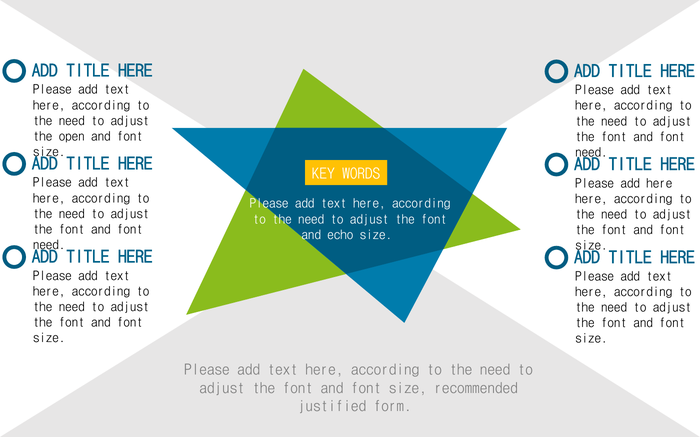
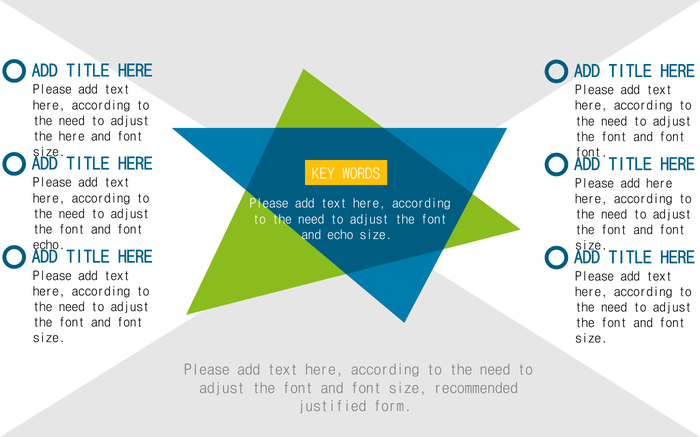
the open: open -> here
need at (591, 153): need -> font
need at (49, 245): need -> echo
